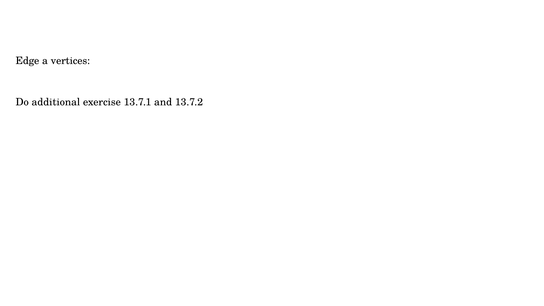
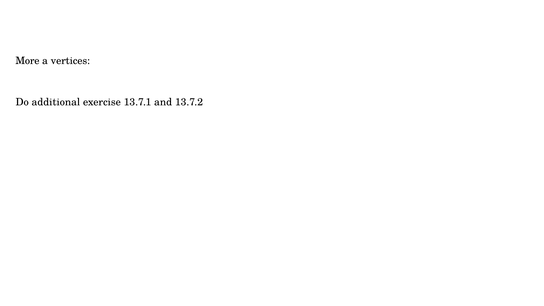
Edge: Edge -> More
